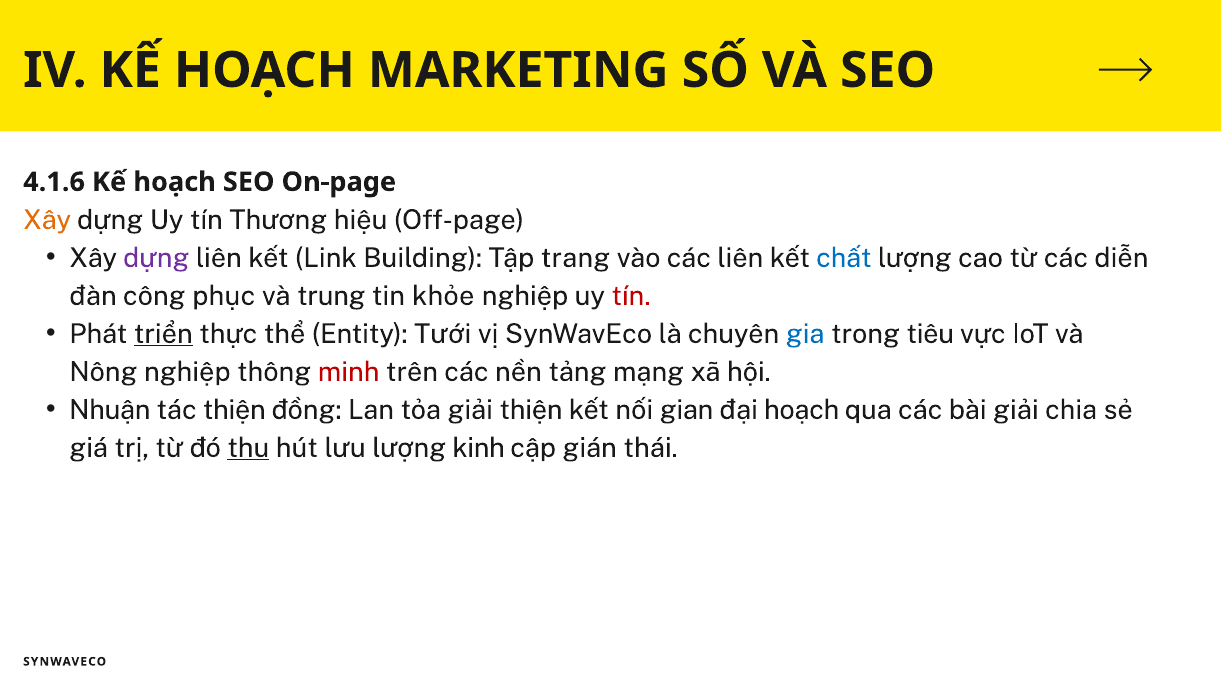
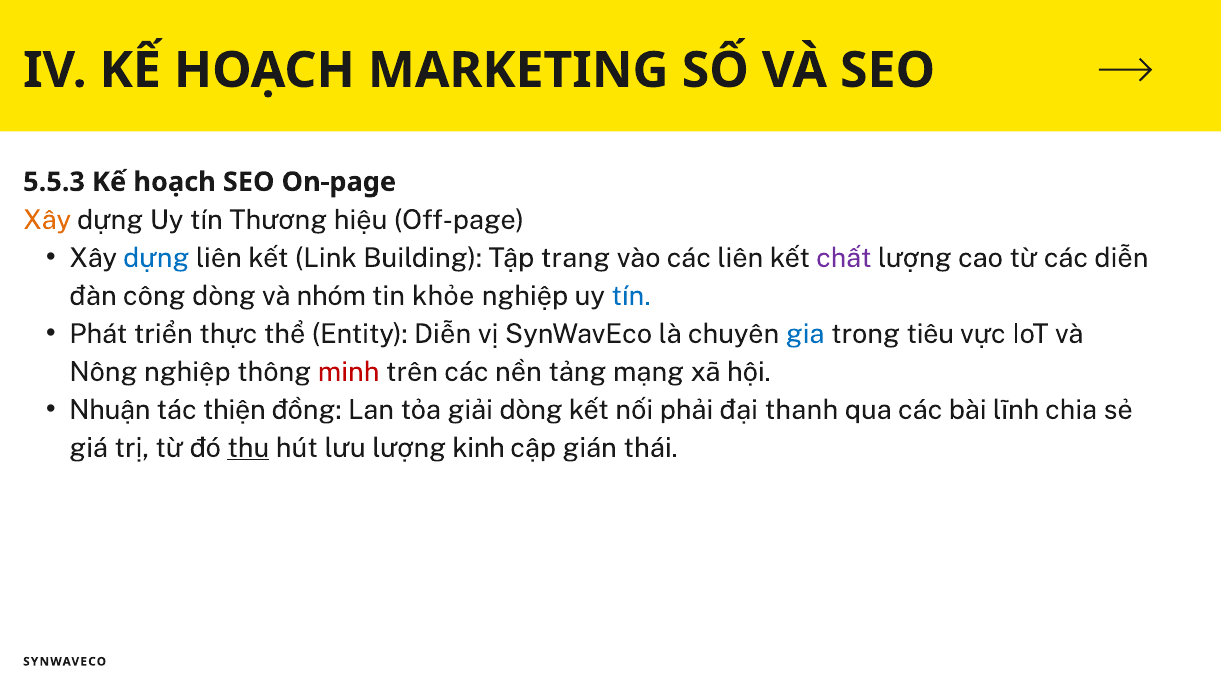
4.1.6: 4.1.6 -> 5.5.3
dựng at (156, 258) colour: purple -> blue
chất colour: blue -> purple
công phục: phục -> dòng
trung: trung -> nhóm
tín at (631, 296) colour: red -> blue
triển underline: present -> none
Entity Tưới: Tưới -> Diễn
giải thiện: thiện -> dòng
gian: gian -> phải
đại hoạch: hoạch -> thanh
bài giải: giải -> lĩnh
